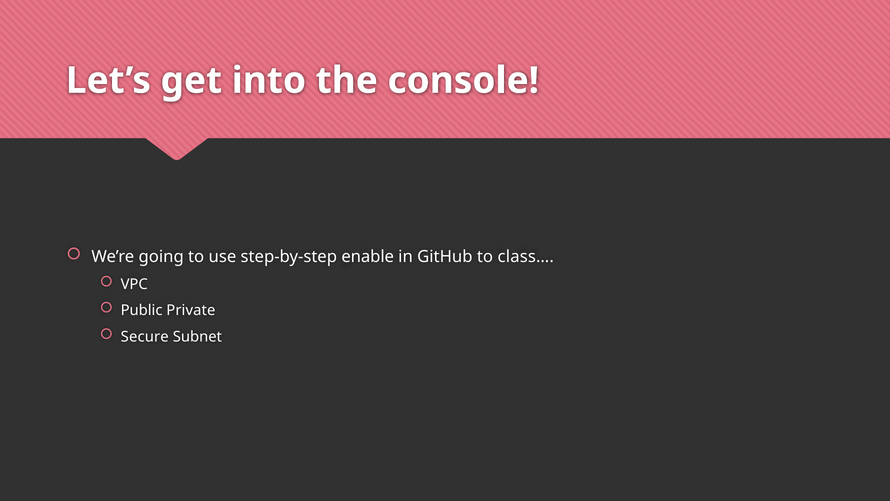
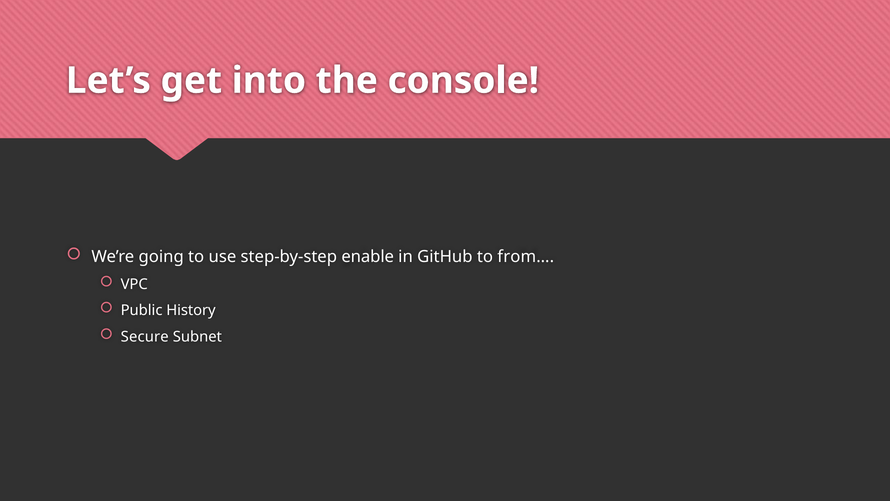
class…: class… -> from…
Private: Private -> History
